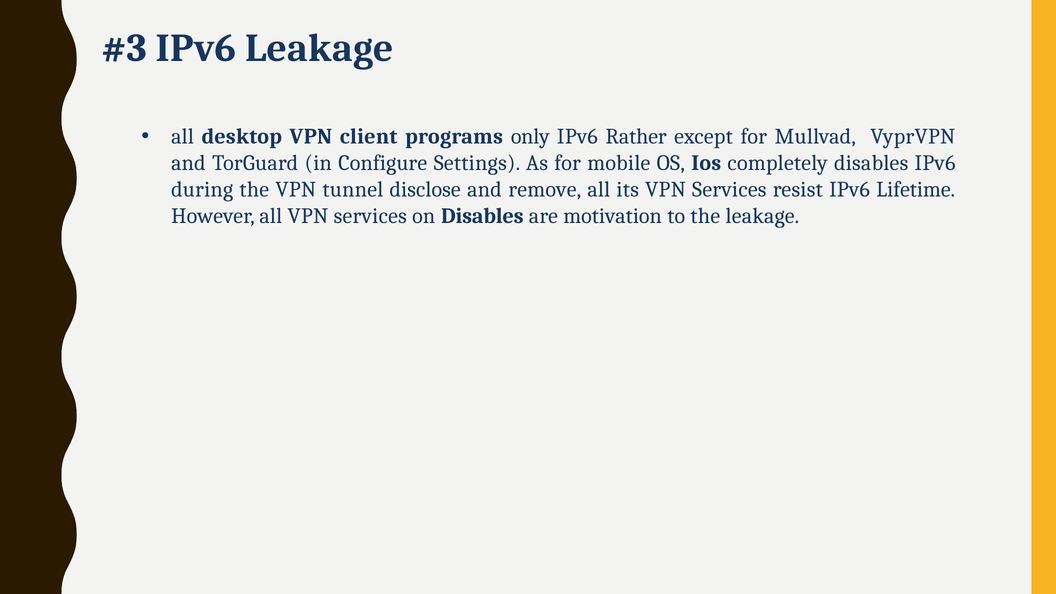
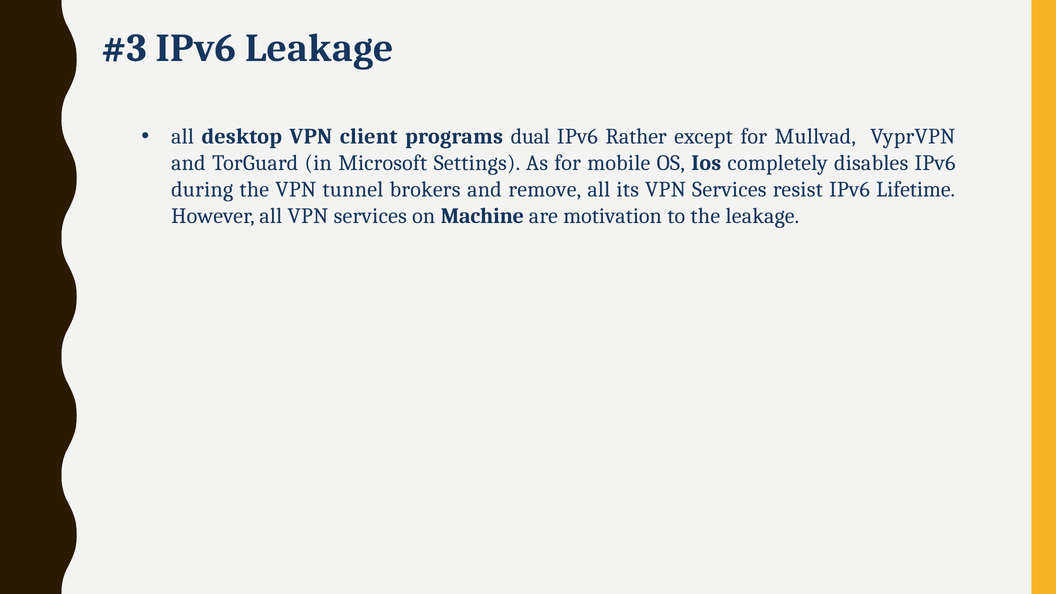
only: only -> dual
Configure: Configure -> Microsoft
disclose: disclose -> brokers
on Disables: Disables -> Machine
